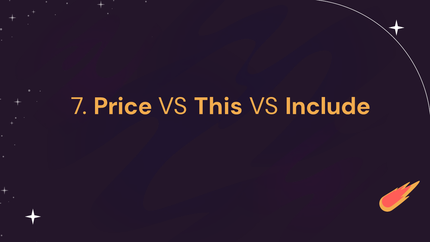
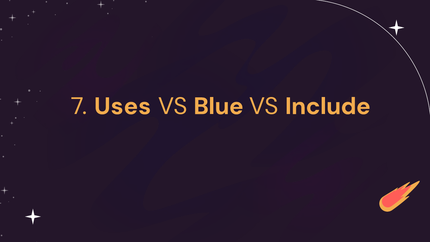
Price: Price -> Uses
This: This -> Blue
